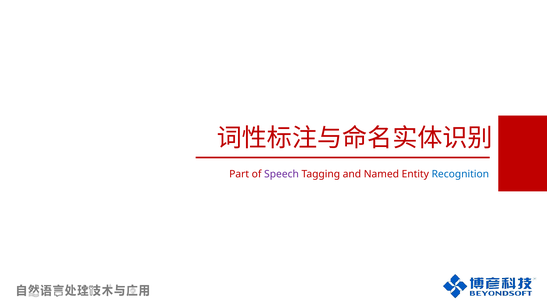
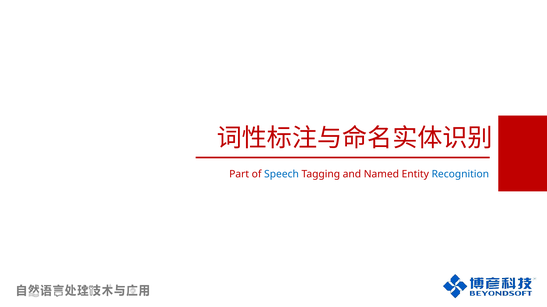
Speech colour: purple -> blue
